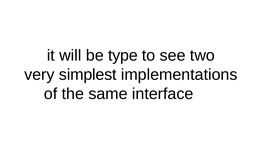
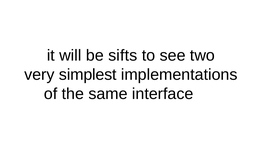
type: type -> sifts
